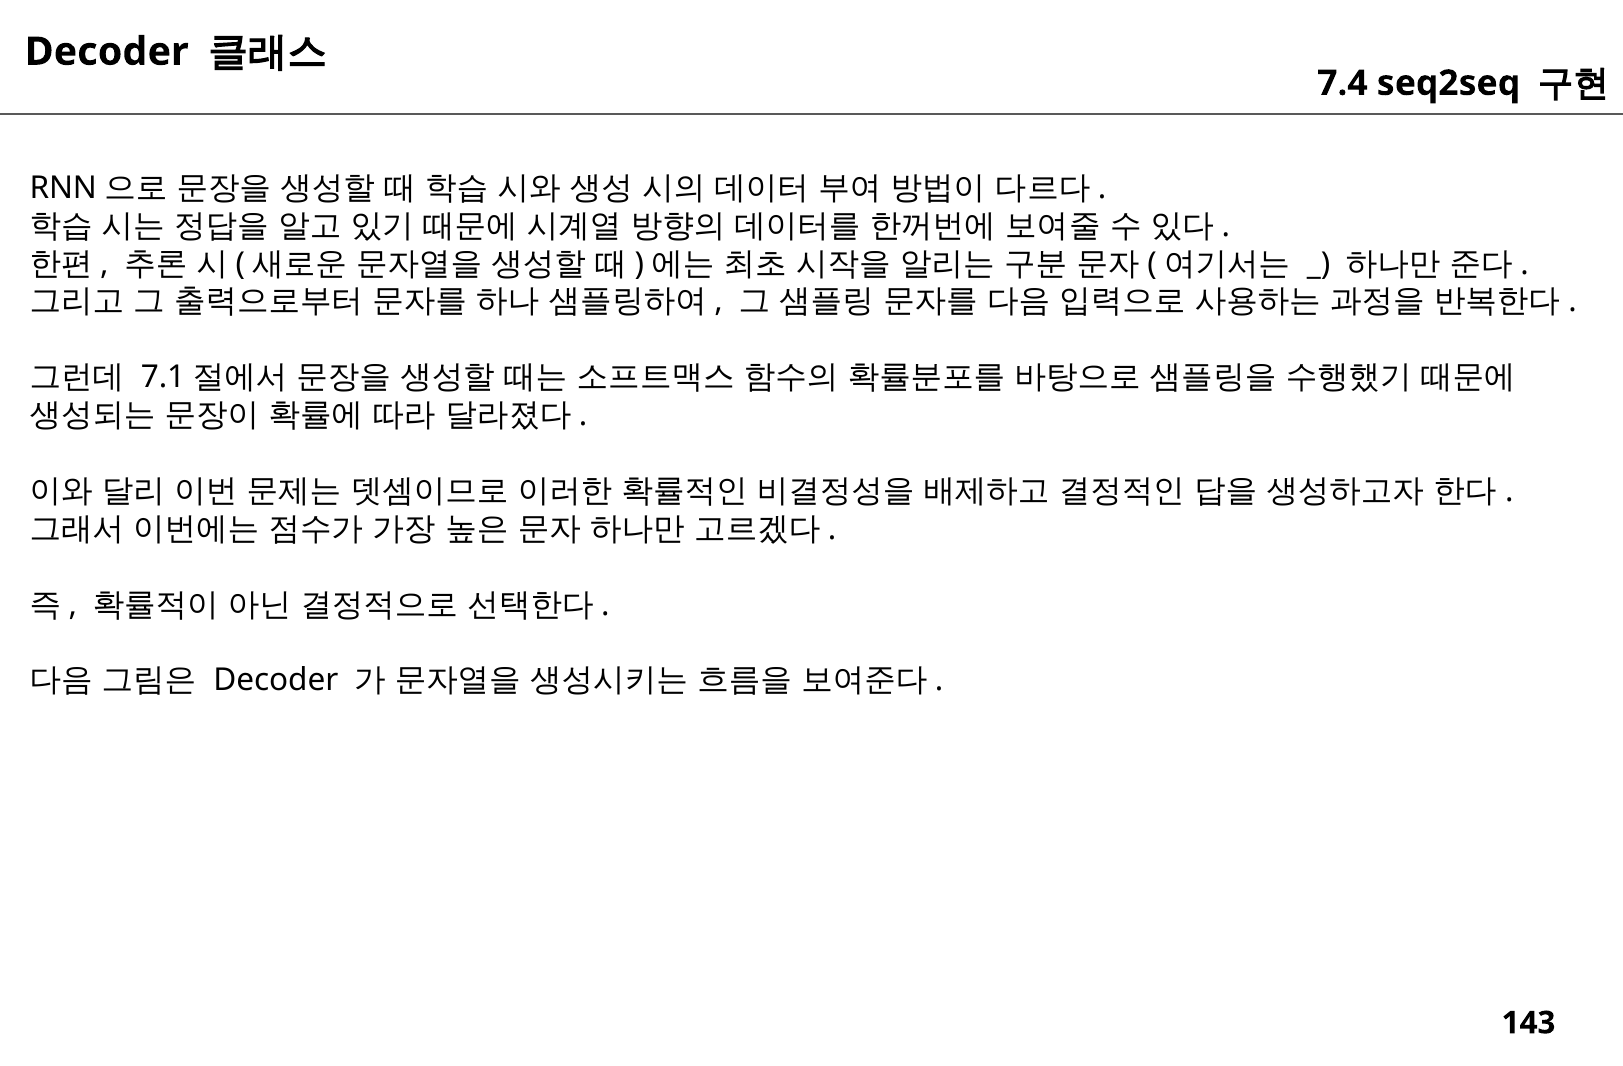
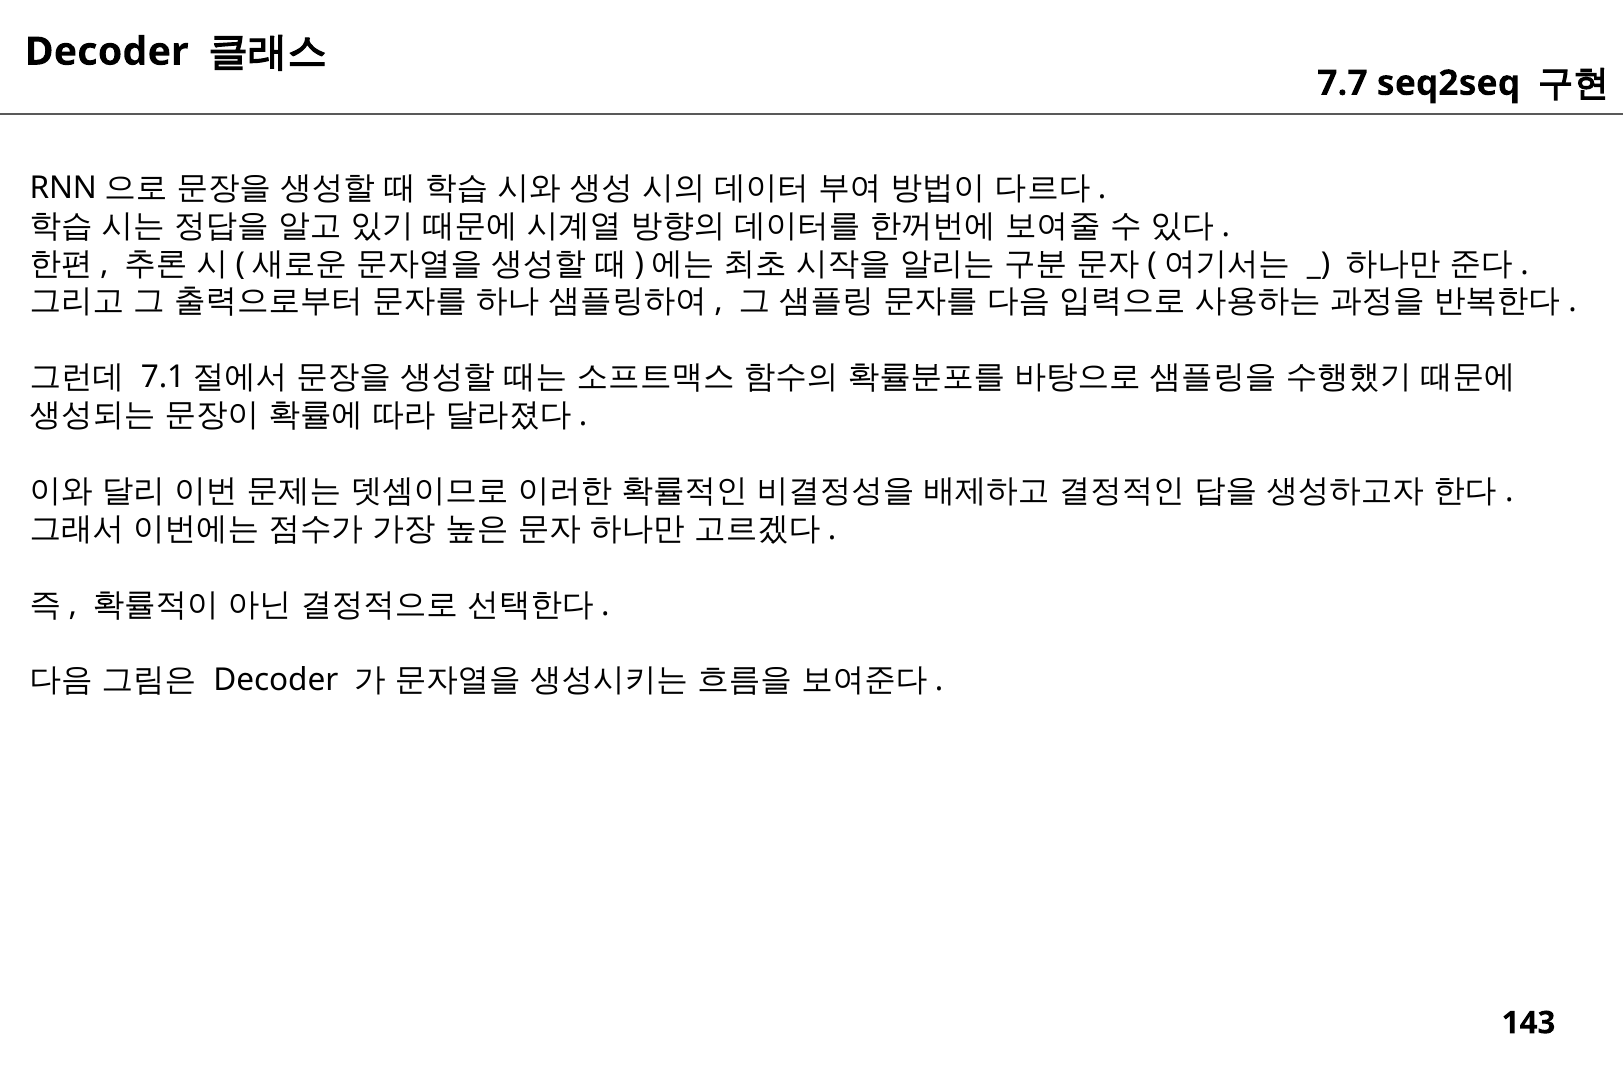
7.4: 7.4 -> 7.7
